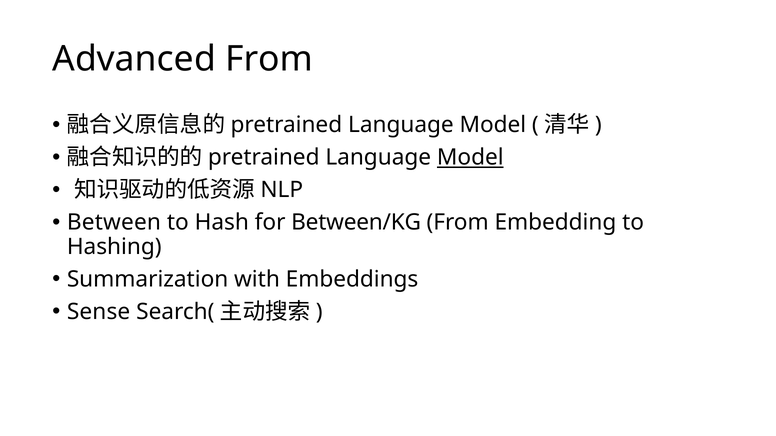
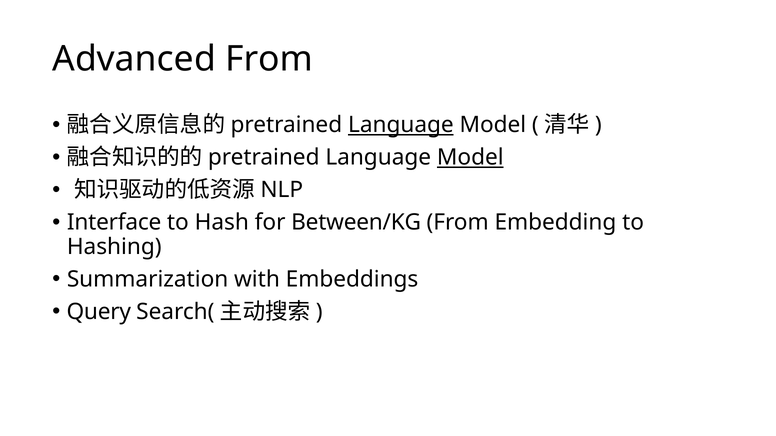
Language at (401, 125) underline: none -> present
Between: Between -> Interface
Sense: Sense -> Query
